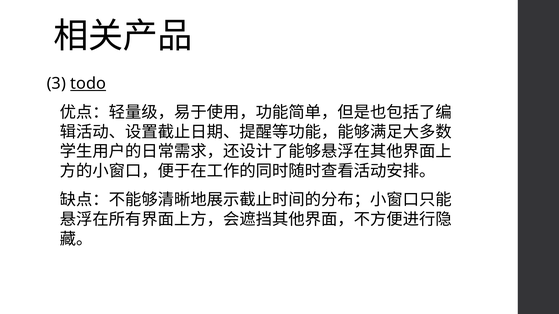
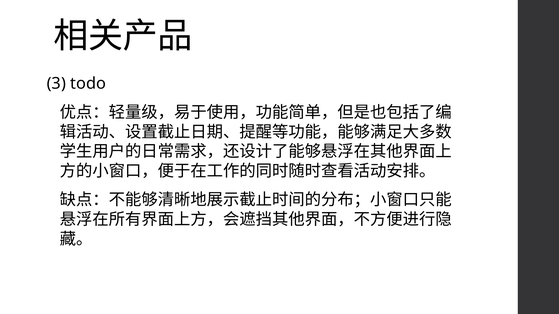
todo underline: present -> none
